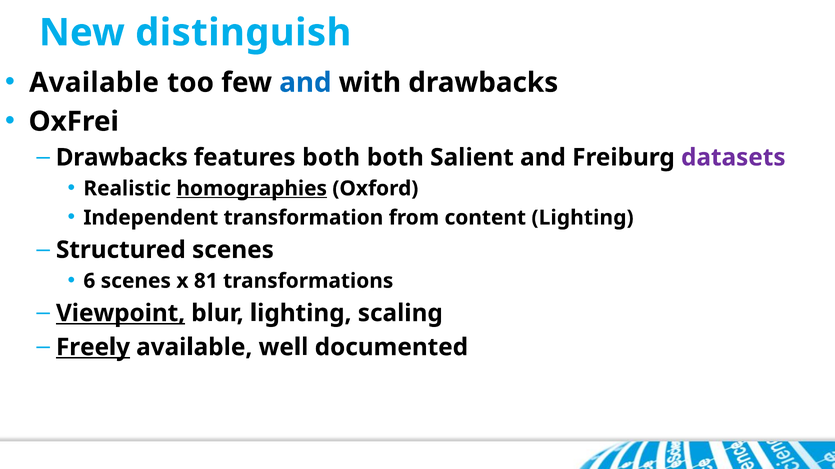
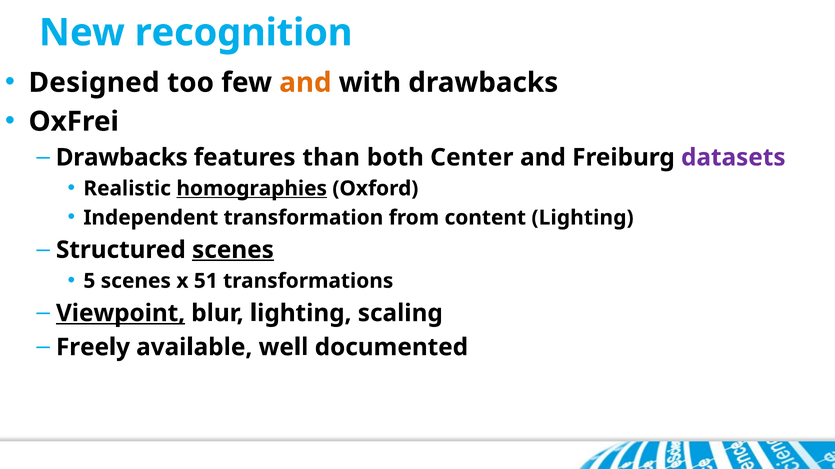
distinguish: distinguish -> recognition
Available at (94, 83): Available -> Designed
and at (305, 83) colour: blue -> orange
features both: both -> than
Salient: Salient -> Center
scenes at (233, 250) underline: none -> present
6: 6 -> 5
81: 81 -> 51
Freely underline: present -> none
